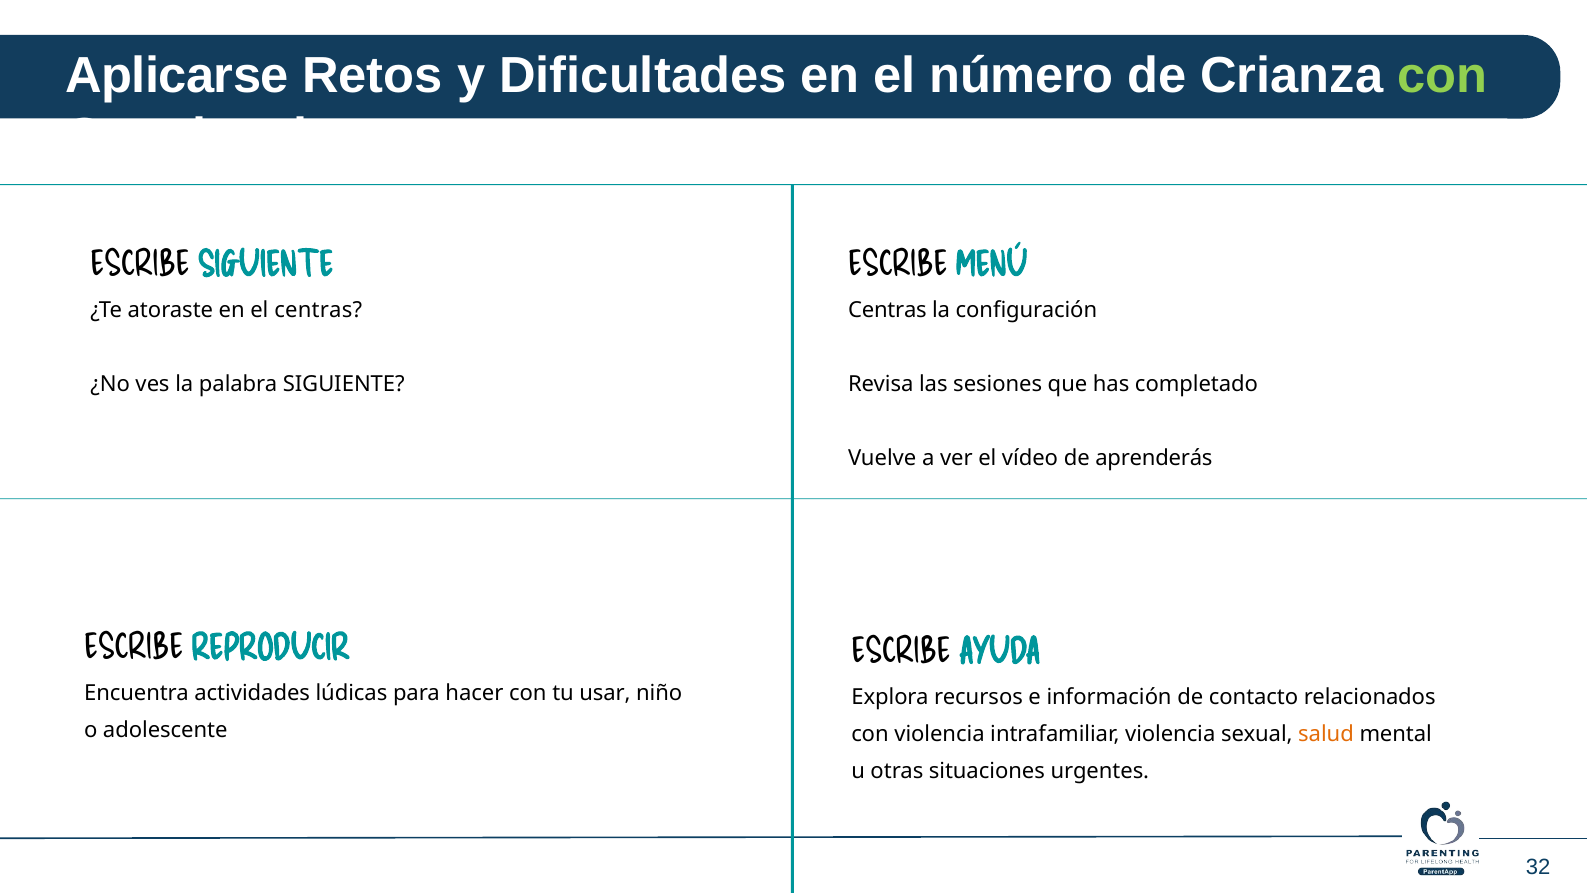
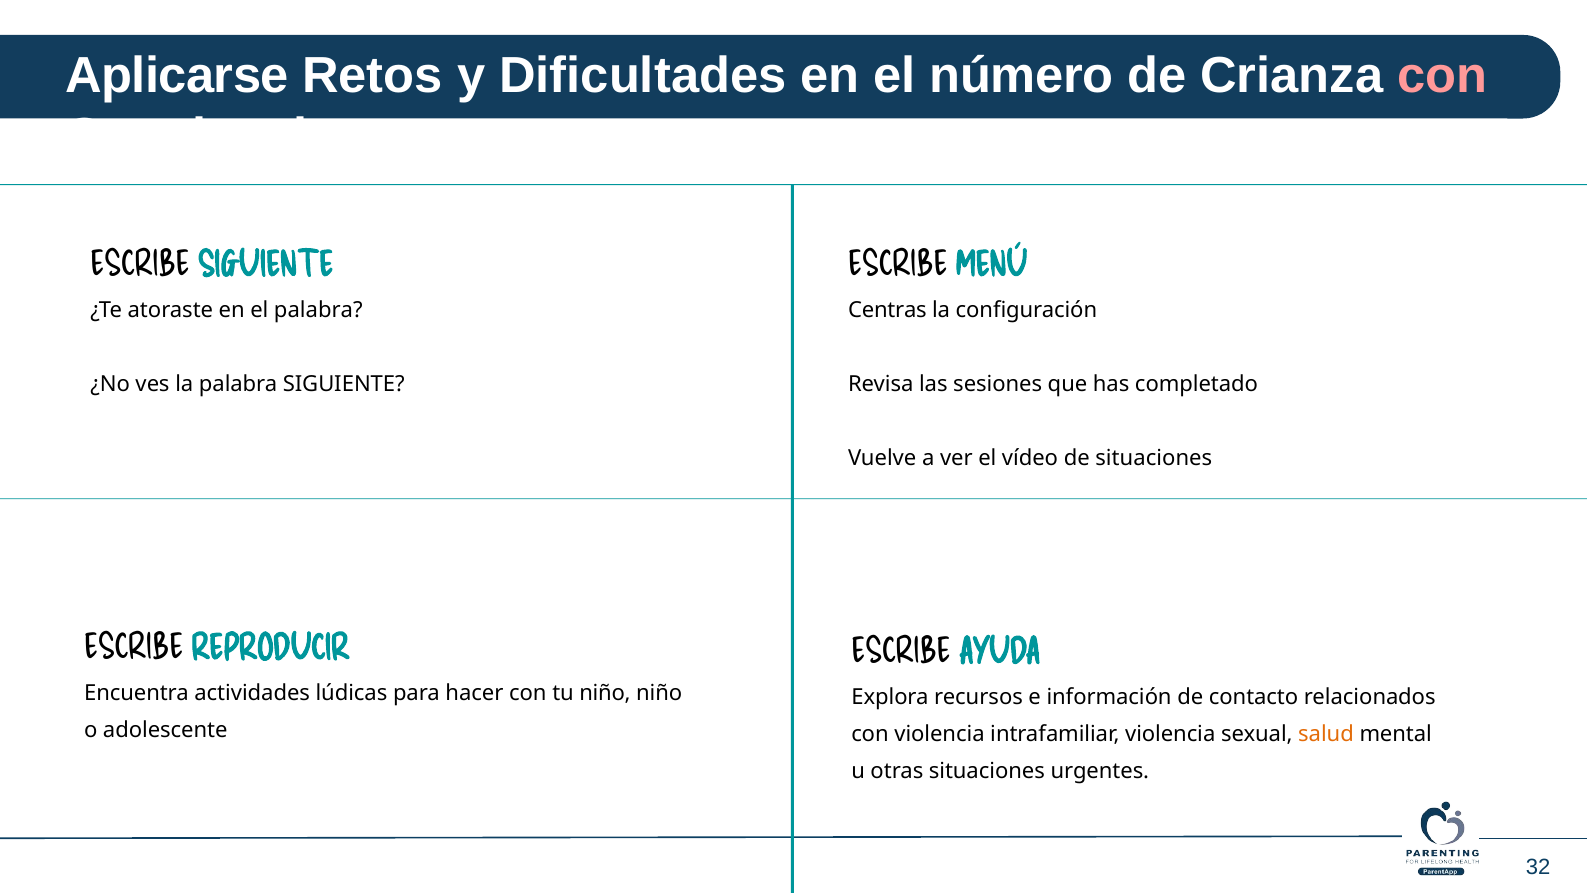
con at (1442, 76) colour: light green -> pink
el centras: centras -> palabra
de aprenderás: aprenderás -> situaciones
tu usar: usar -> niño
